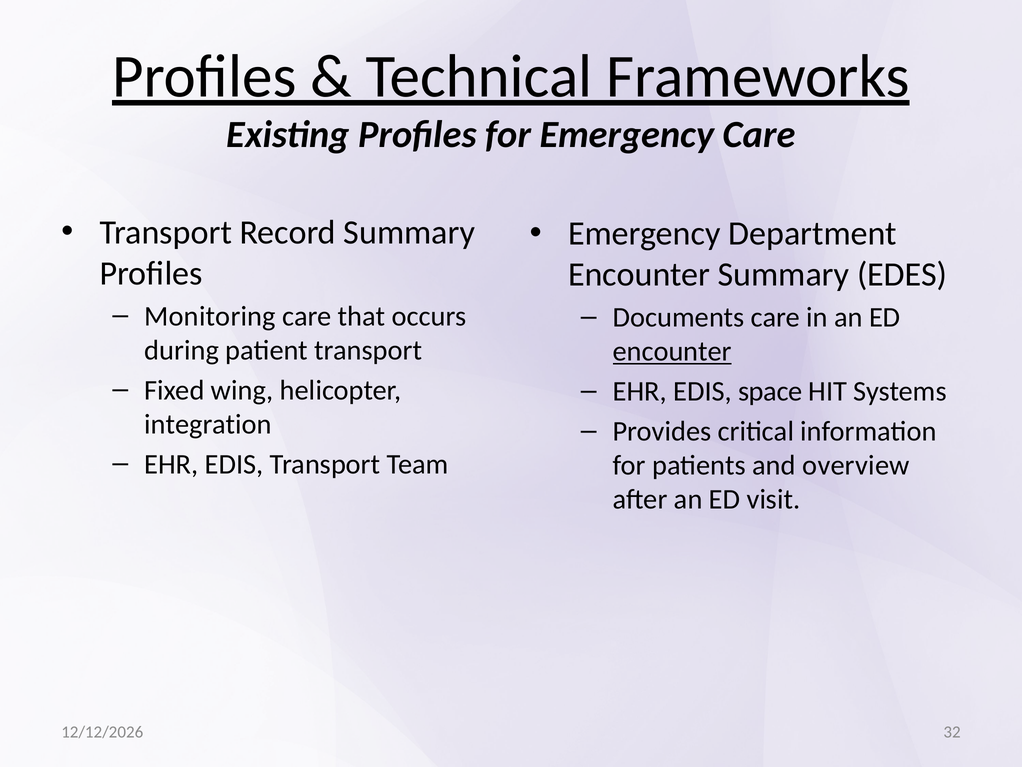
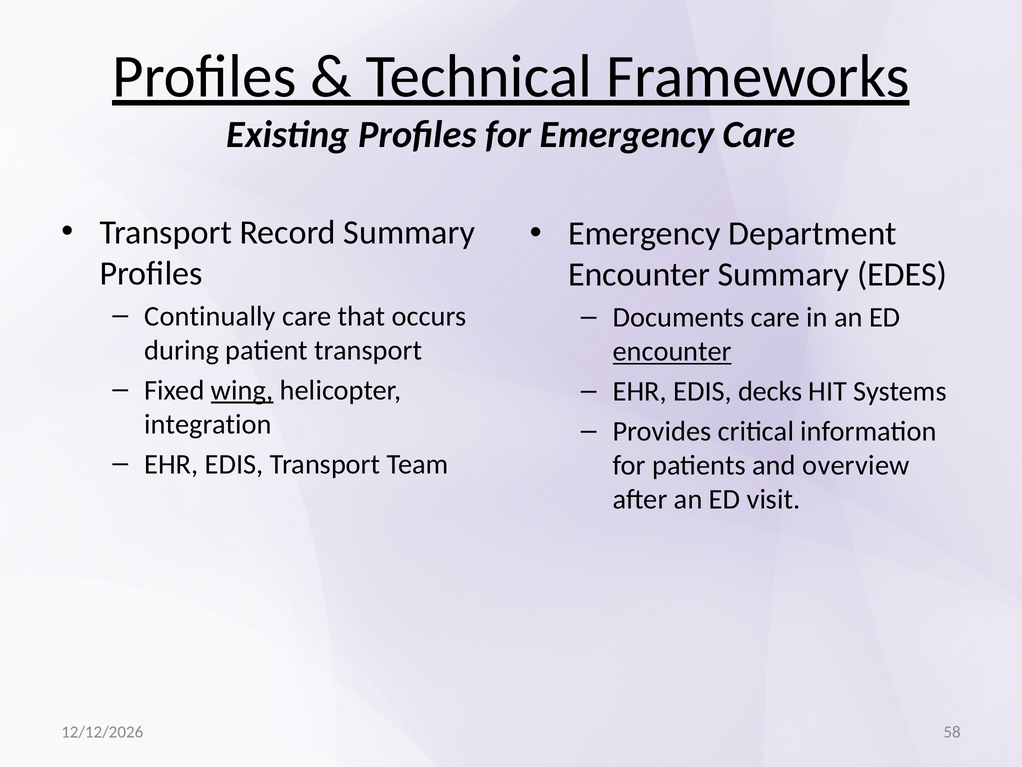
Monitoring: Monitoring -> Continually
wing underline: none -> present
space: space -> decks
32: 32 -> 58
